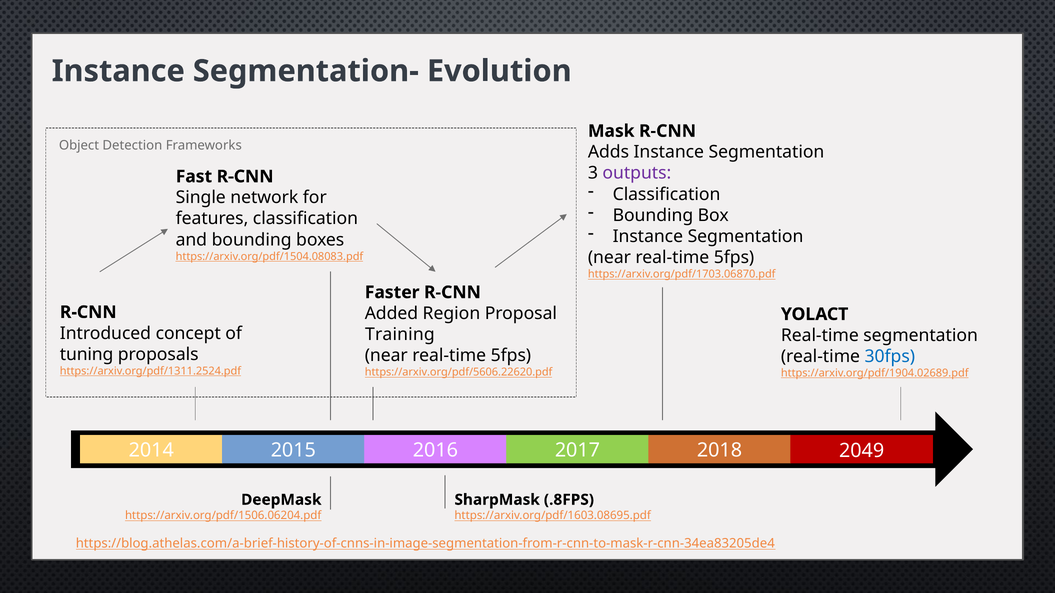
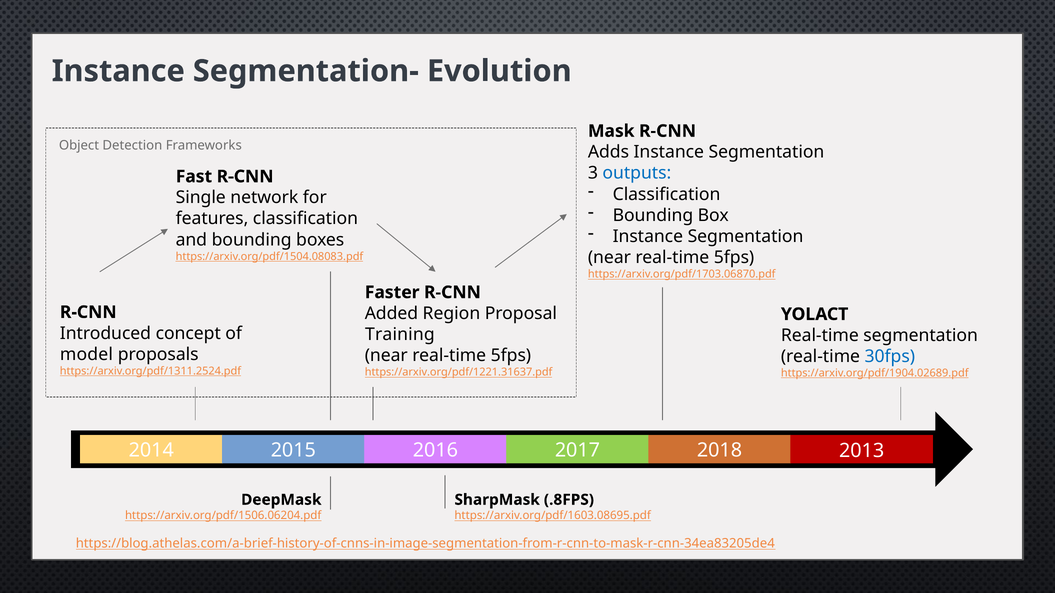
outputs colour: purple -> blue
tuning: tuning -> model
https://arxiv.org/pdf/5606.22620.pdf: https://arxiv.org/pdf/5606.22620.pdf -> https://arxiv.org/pdf/1221.31637.pdf
2049: 2049 -> 2013
